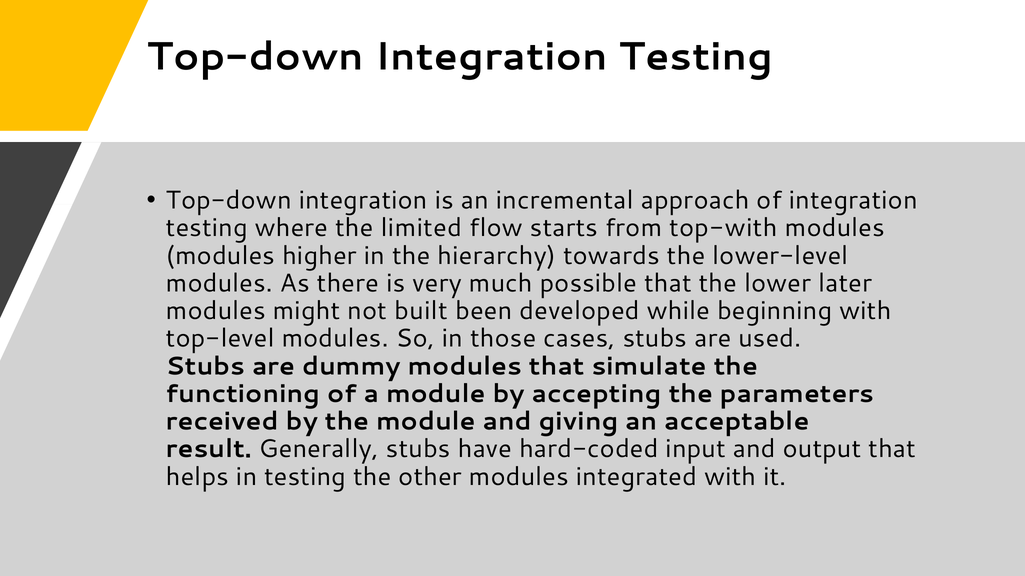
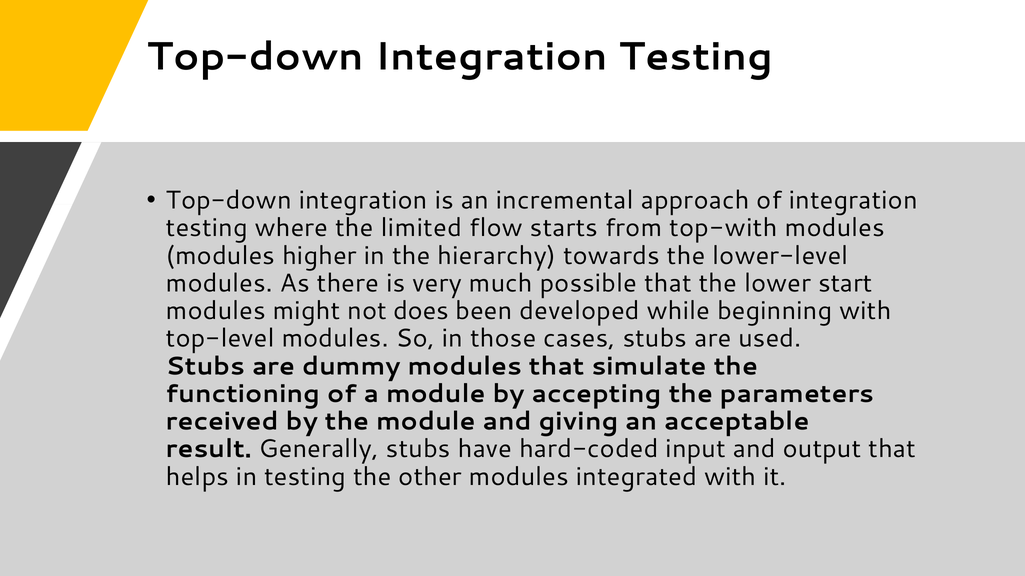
later: later -> start
built: built -> does
